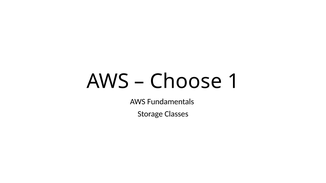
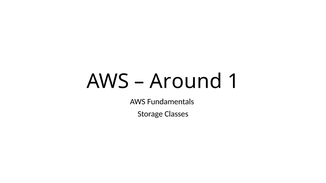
Choose: Choose -> Around
